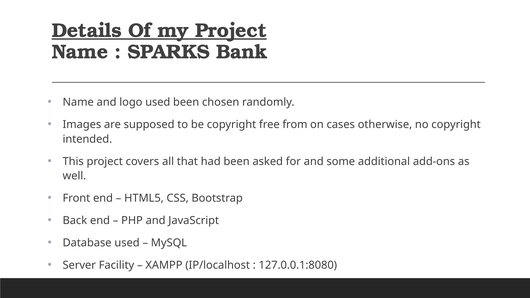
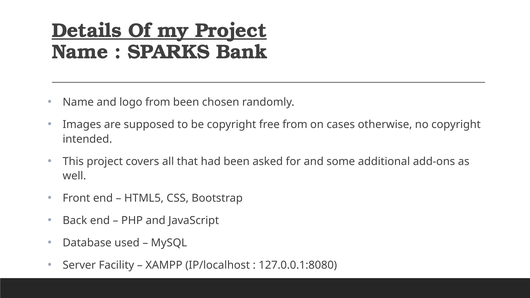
logo used: used -> from
